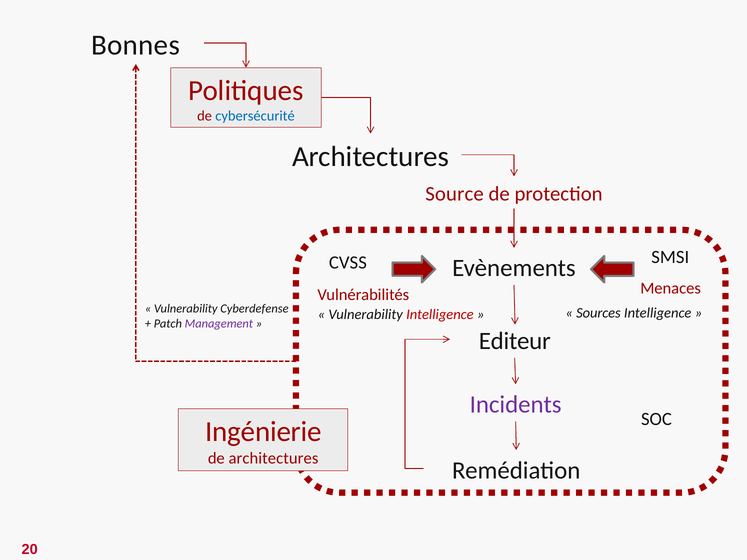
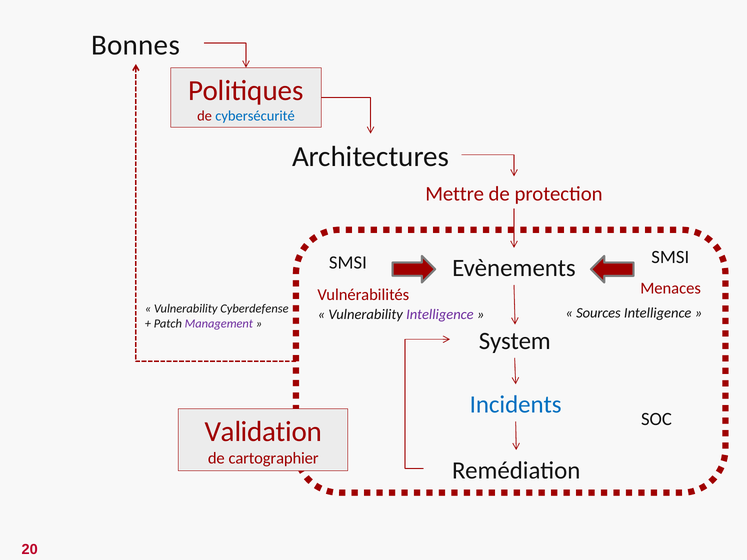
Source: Source -> Mettre
CVSS at (348, 263): CVSS -> SMSI
Intelligence at (440, 315) colour: red -> purple
Editeur: Editeur -> System
Incidents colour: purple -> blue
Ingénierie: Ingénierie -> Validation
de architectures: architectures -> cartographier
